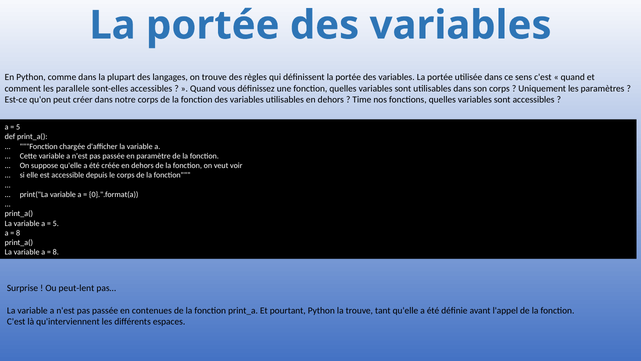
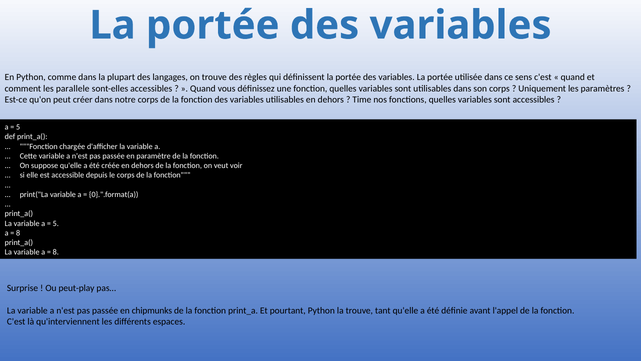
peut-lent: peut-lent -> peut-play
contenues: contenues -> chipmunks
